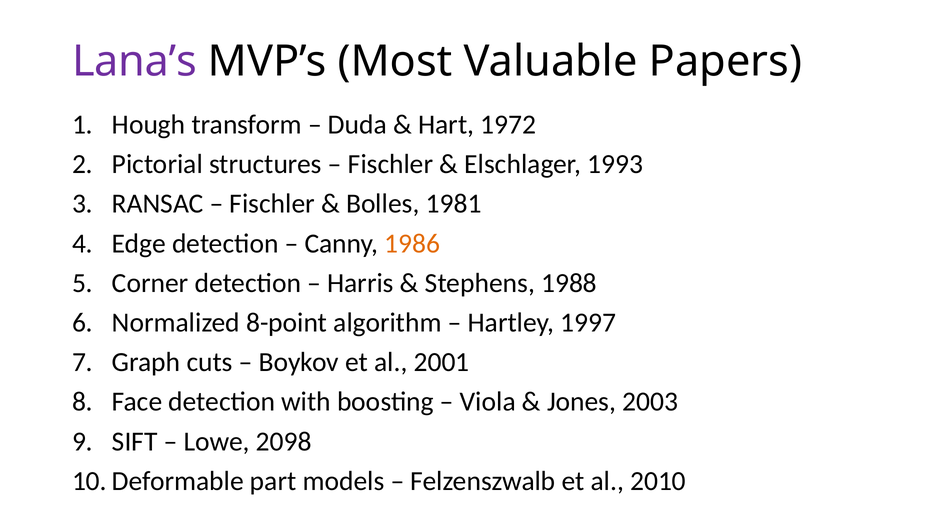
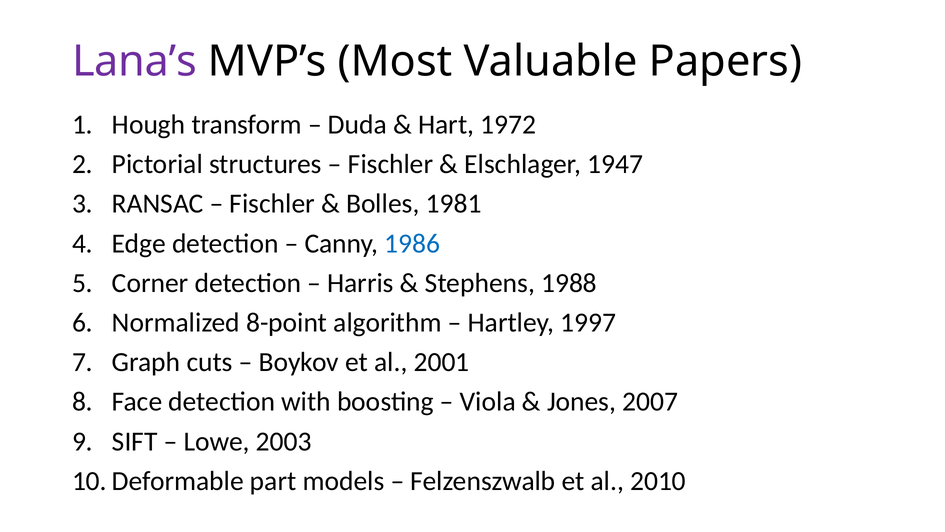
1993: 1993 -> 1947
1986 colour: orange -> blue
2003: 2003 -> 2007
2098: 2098 -> 2003
